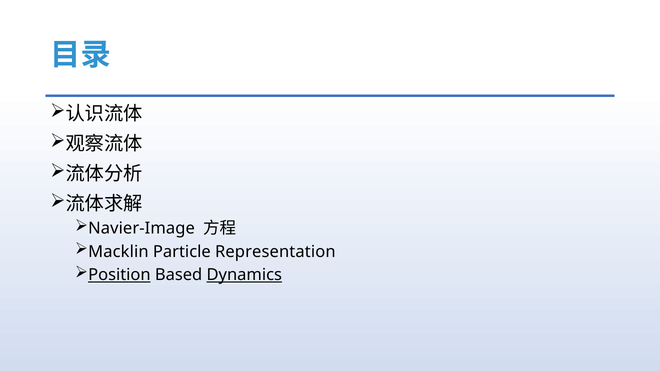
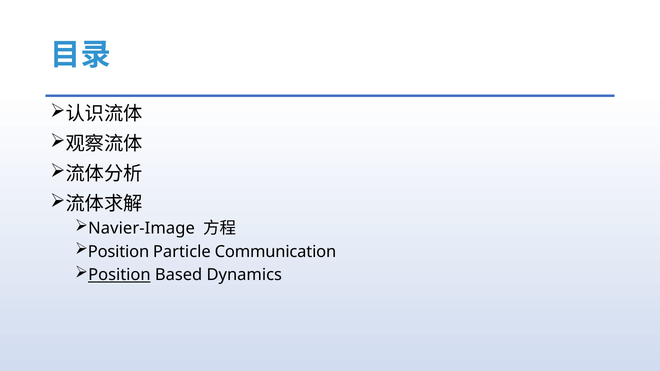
Macklin at (118, 252): Macklin -> Position
Representation: Representation -> Communication
Dynamics underline: present -> none
